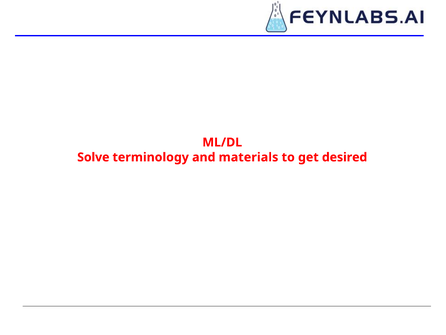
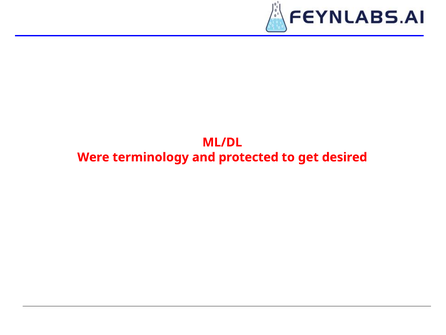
Solve: Solve -> Were
materials: materials -> protected
